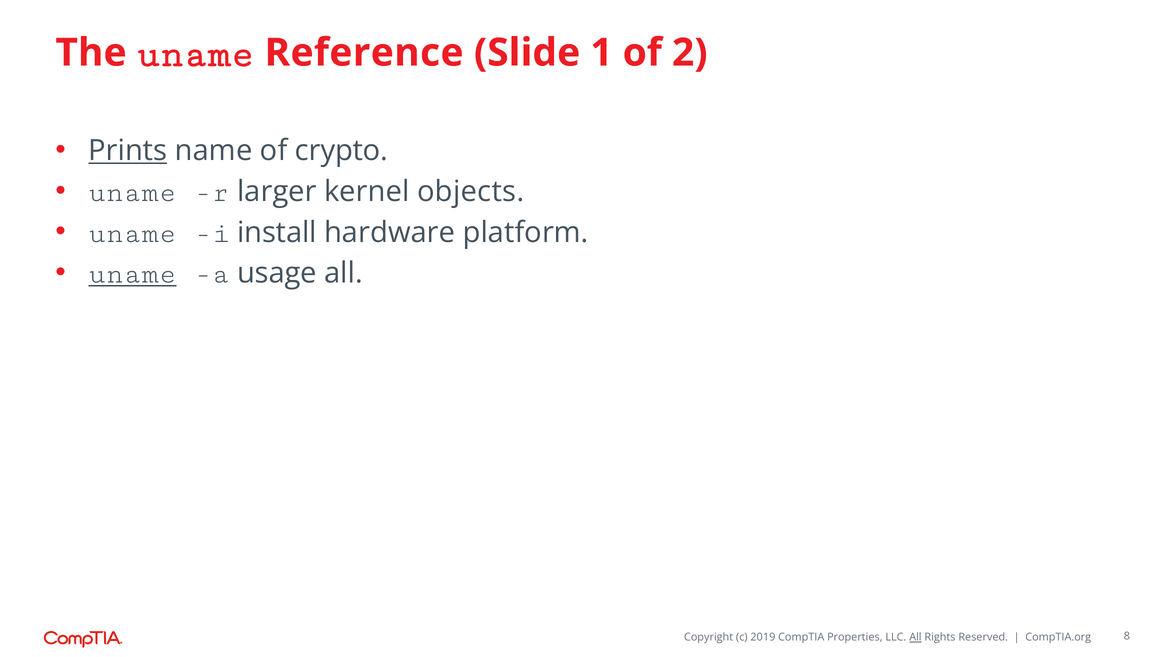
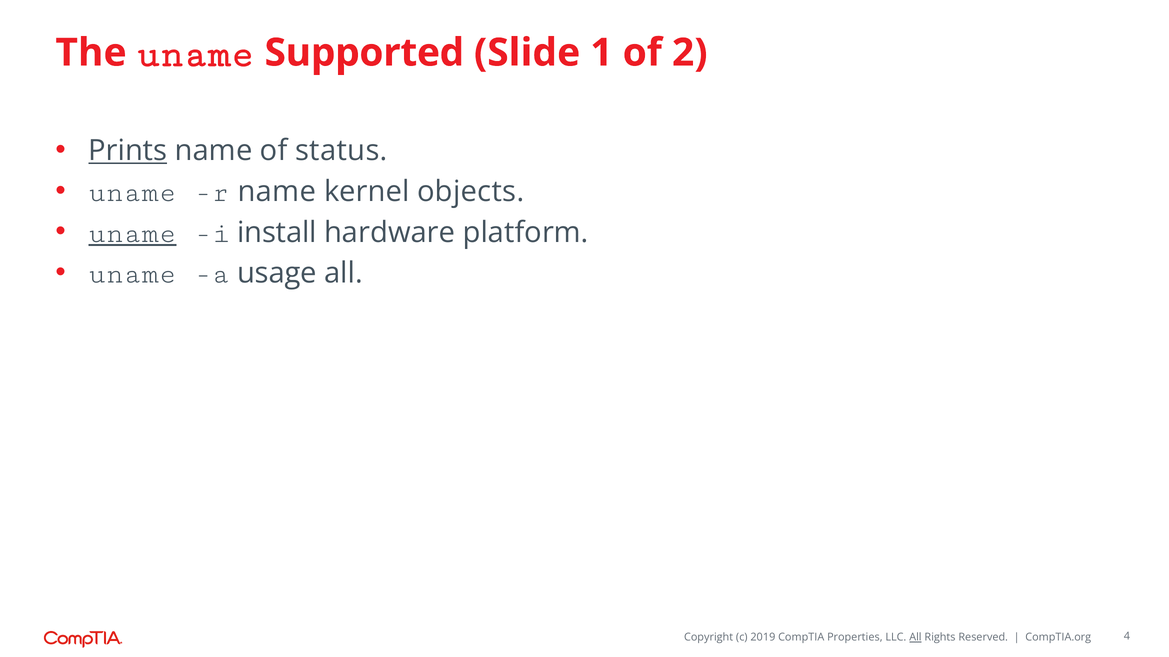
Reference: Reference -> Supported
crypto: crypto -> status
r larger: larger -> name
uname at (132, 233) underline: none -> present
uname at (132, 273) underline: present -> none
8: 8 -> 4
